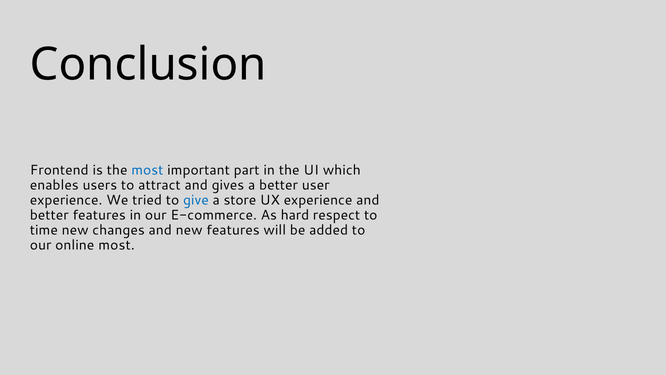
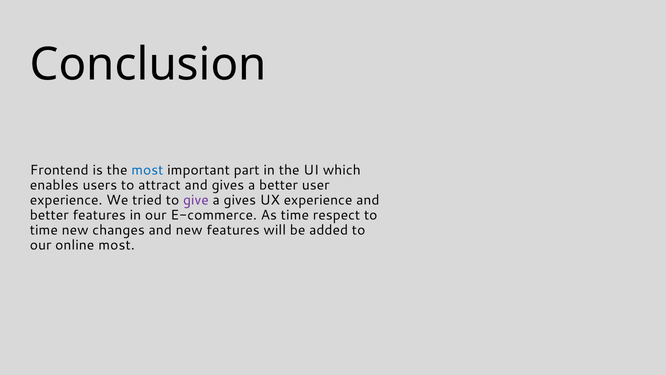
give colour: blue -> purple
a store: store -> gives
As hard: hard -> time
